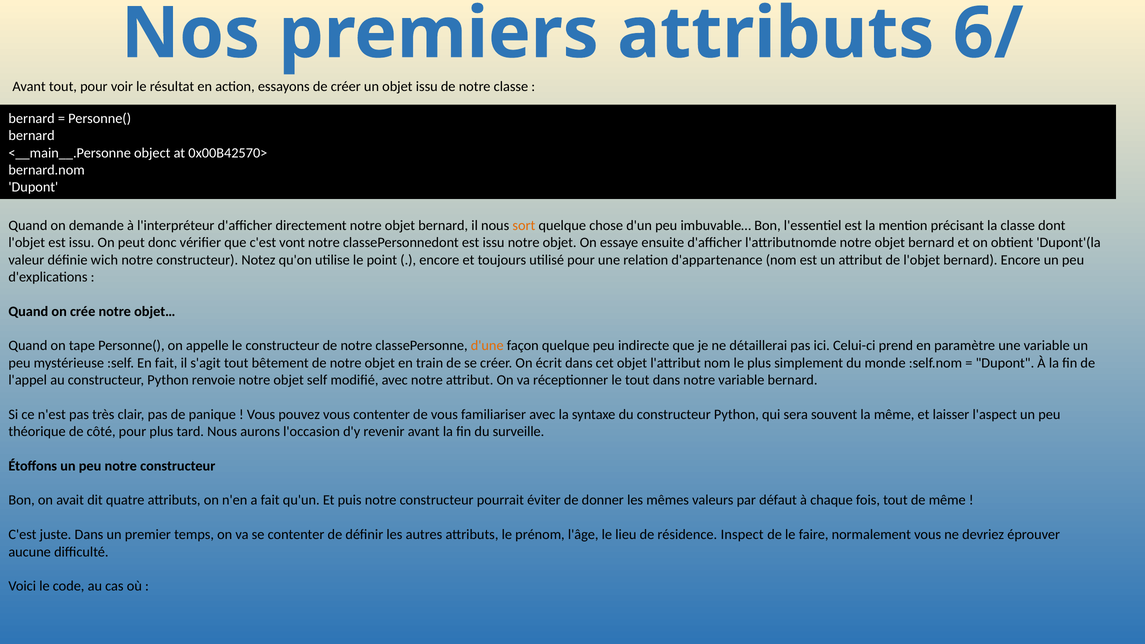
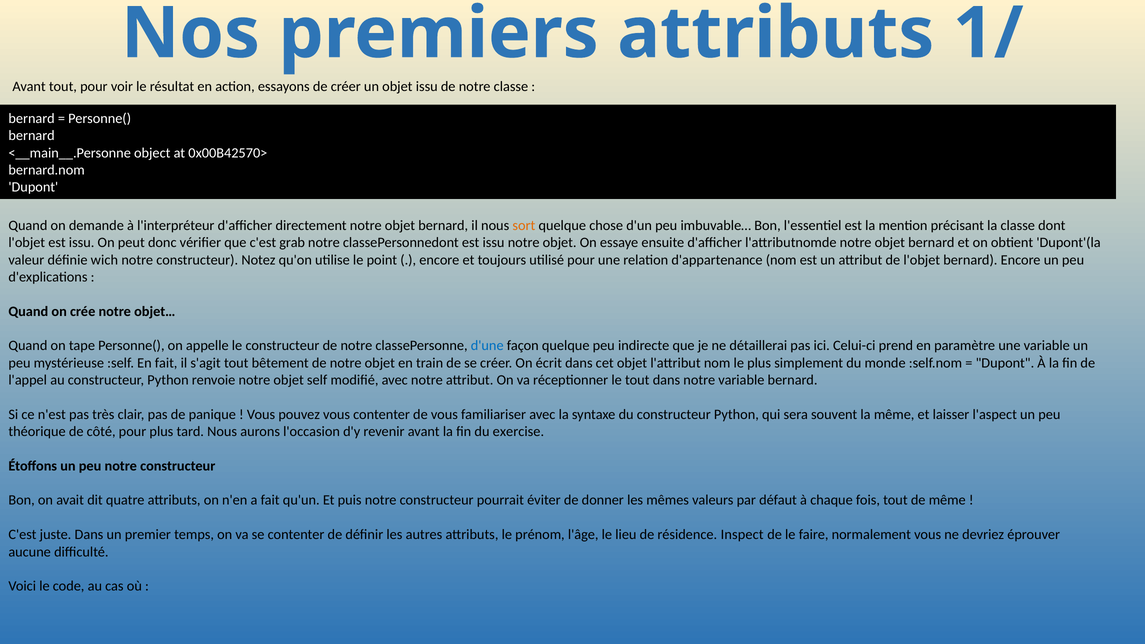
6/: 6/ -> 1/
vont: vont -> grab
d'une colour: orange -> blue
surveille: surveille -> exercise
